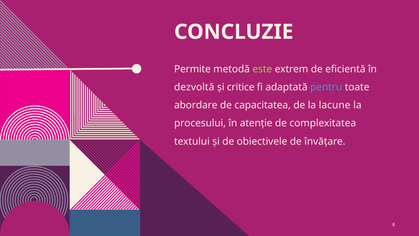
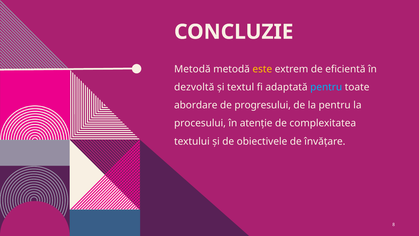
Permite at (192, 69): Permite -> Metodă
este colour: light green -> yellow
critice: critice -> textul
capacitatea: capacitatea -> progresului
la lacune: lacune -> pentru
